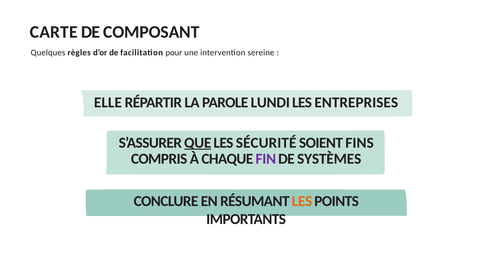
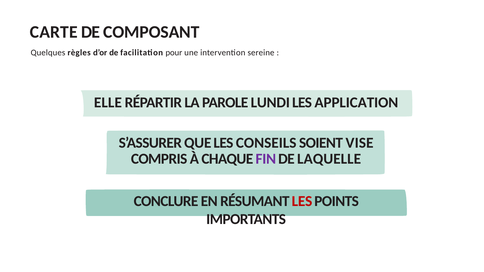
ENTREPRISES: ENTREPRISES -> APPLICATION
QUE underline: present -> none
SÉCURITÉ: SÉCURITÉ -> CONSEILS
FINS: FINS -> VISE
SYSTÈMES: SYSTÈMES -> LAQUELLE
LES at (302, 201) colour: orange -> red
